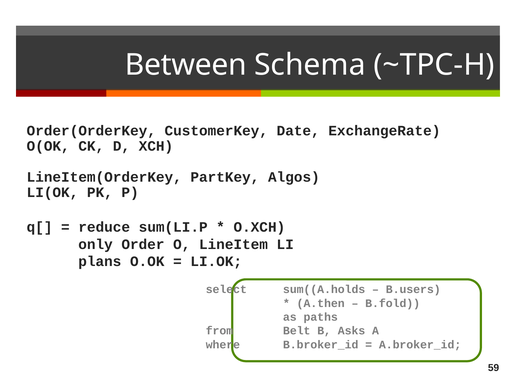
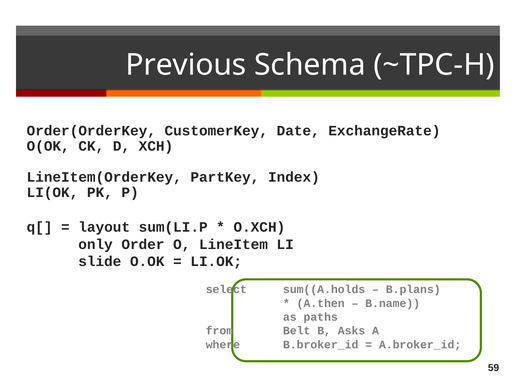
Between: Between -> Previous
Algos: Algos -> Index
reduce: reduce -> layout
plans: plans -> slide
B.users: B.users -> B.plans
B.fold: B.fold -> B.name
